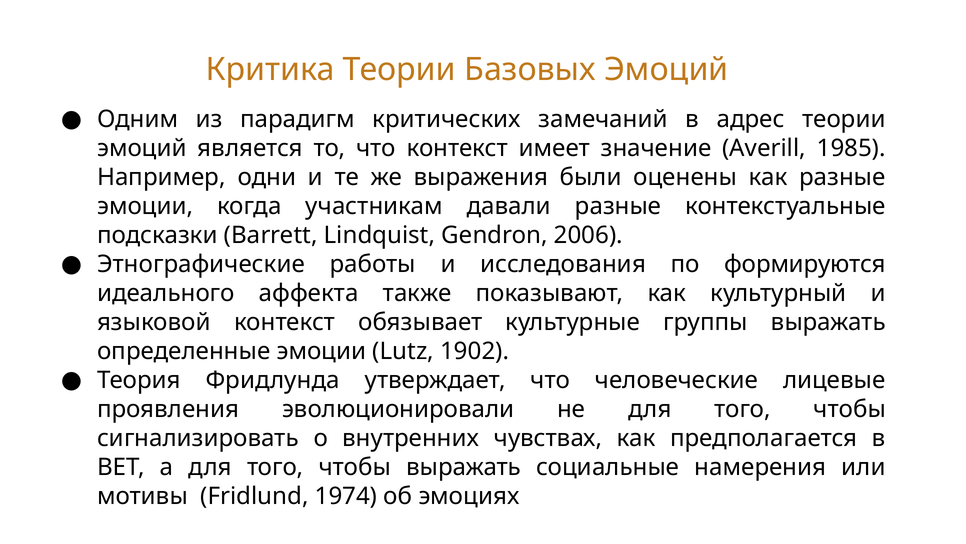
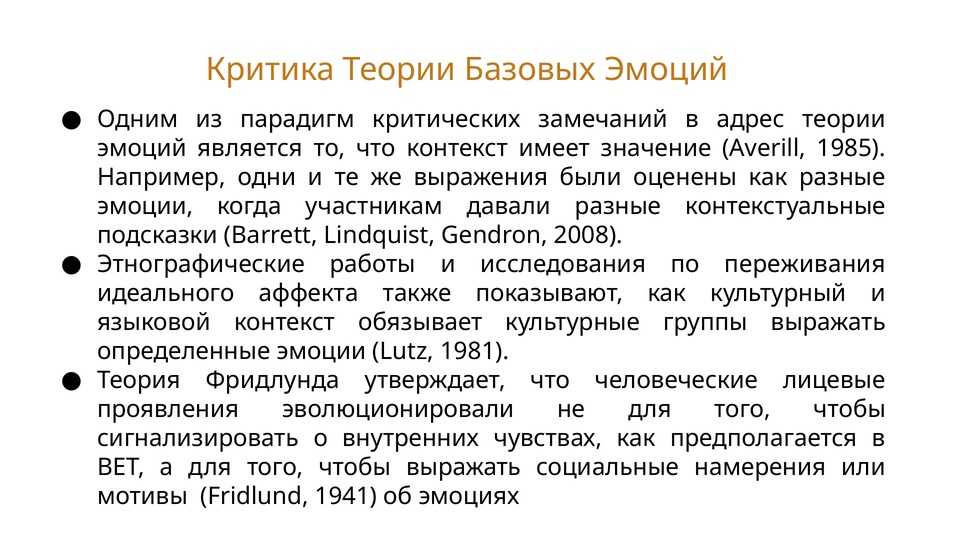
2006: 2006 -> 2008
формируются: формируются -> переживания
1902: 1902 -> 1981
1974: 1974 -> 1941
